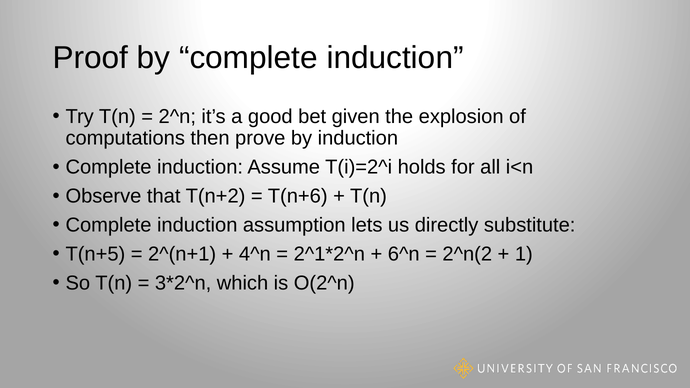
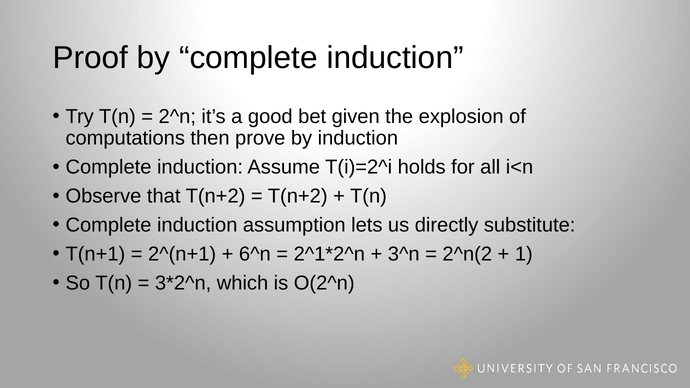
T(n+6 at (298, 196): T(n+6 -> T(n+2
T(n+5: T(n+5 -> T(n+1
4^n: 4^n -> 6^n
6^n: 6^n -> 3^n
